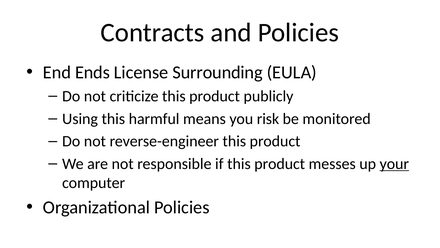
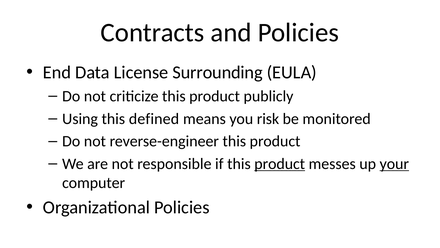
Ends: Ends -> Data
harmful: harmful -> defined
product at (280, 163) underline: none -> present
